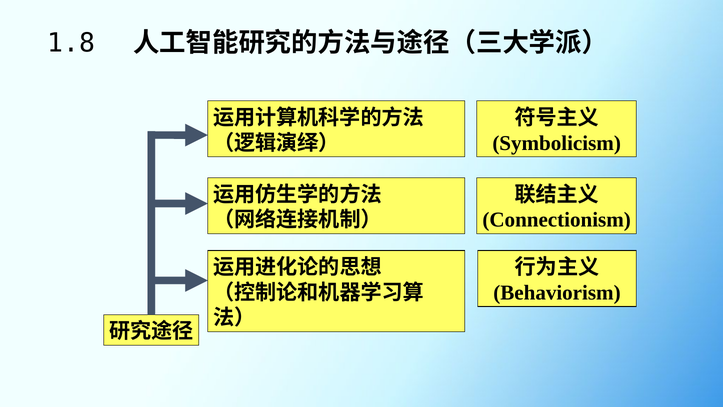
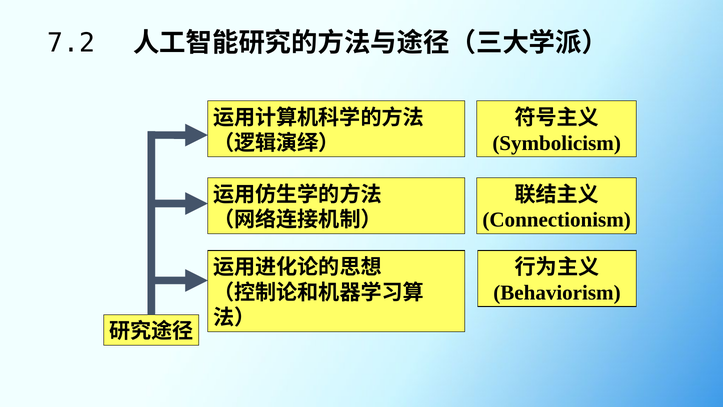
1.8: 1.8 -> 7.2
